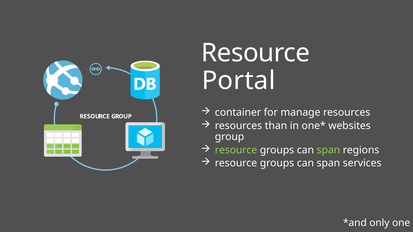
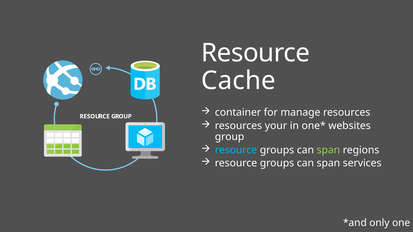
Portal: Portal -> Cache
than: than -> your
resource at (236, 150) colour: light green -> light blue
